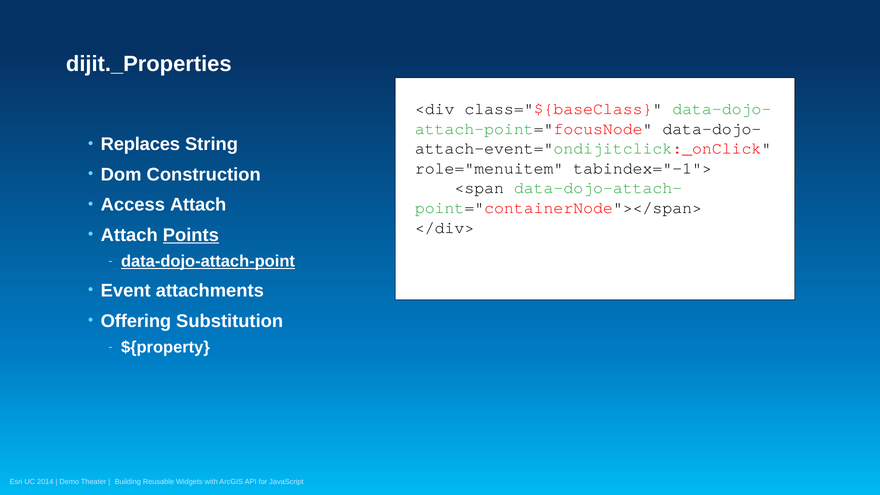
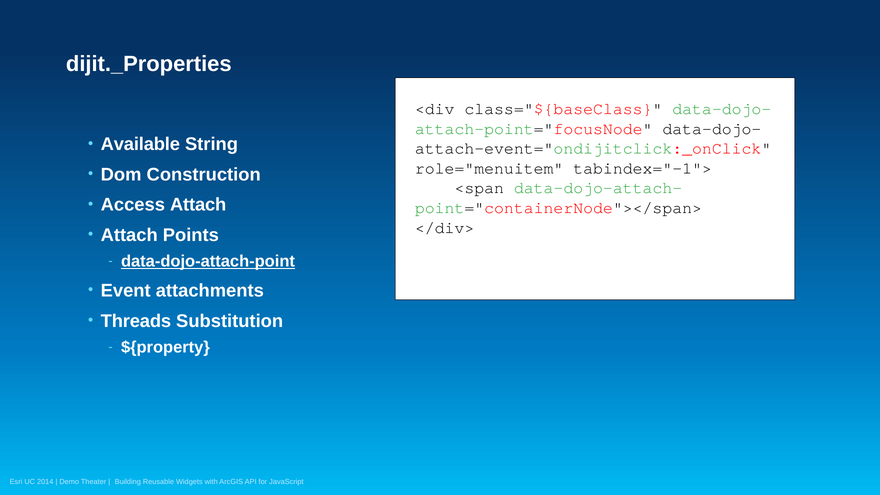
Replaces: Replaces -> Available
Points underline: present -> none
Offering: Offering -> Threads
